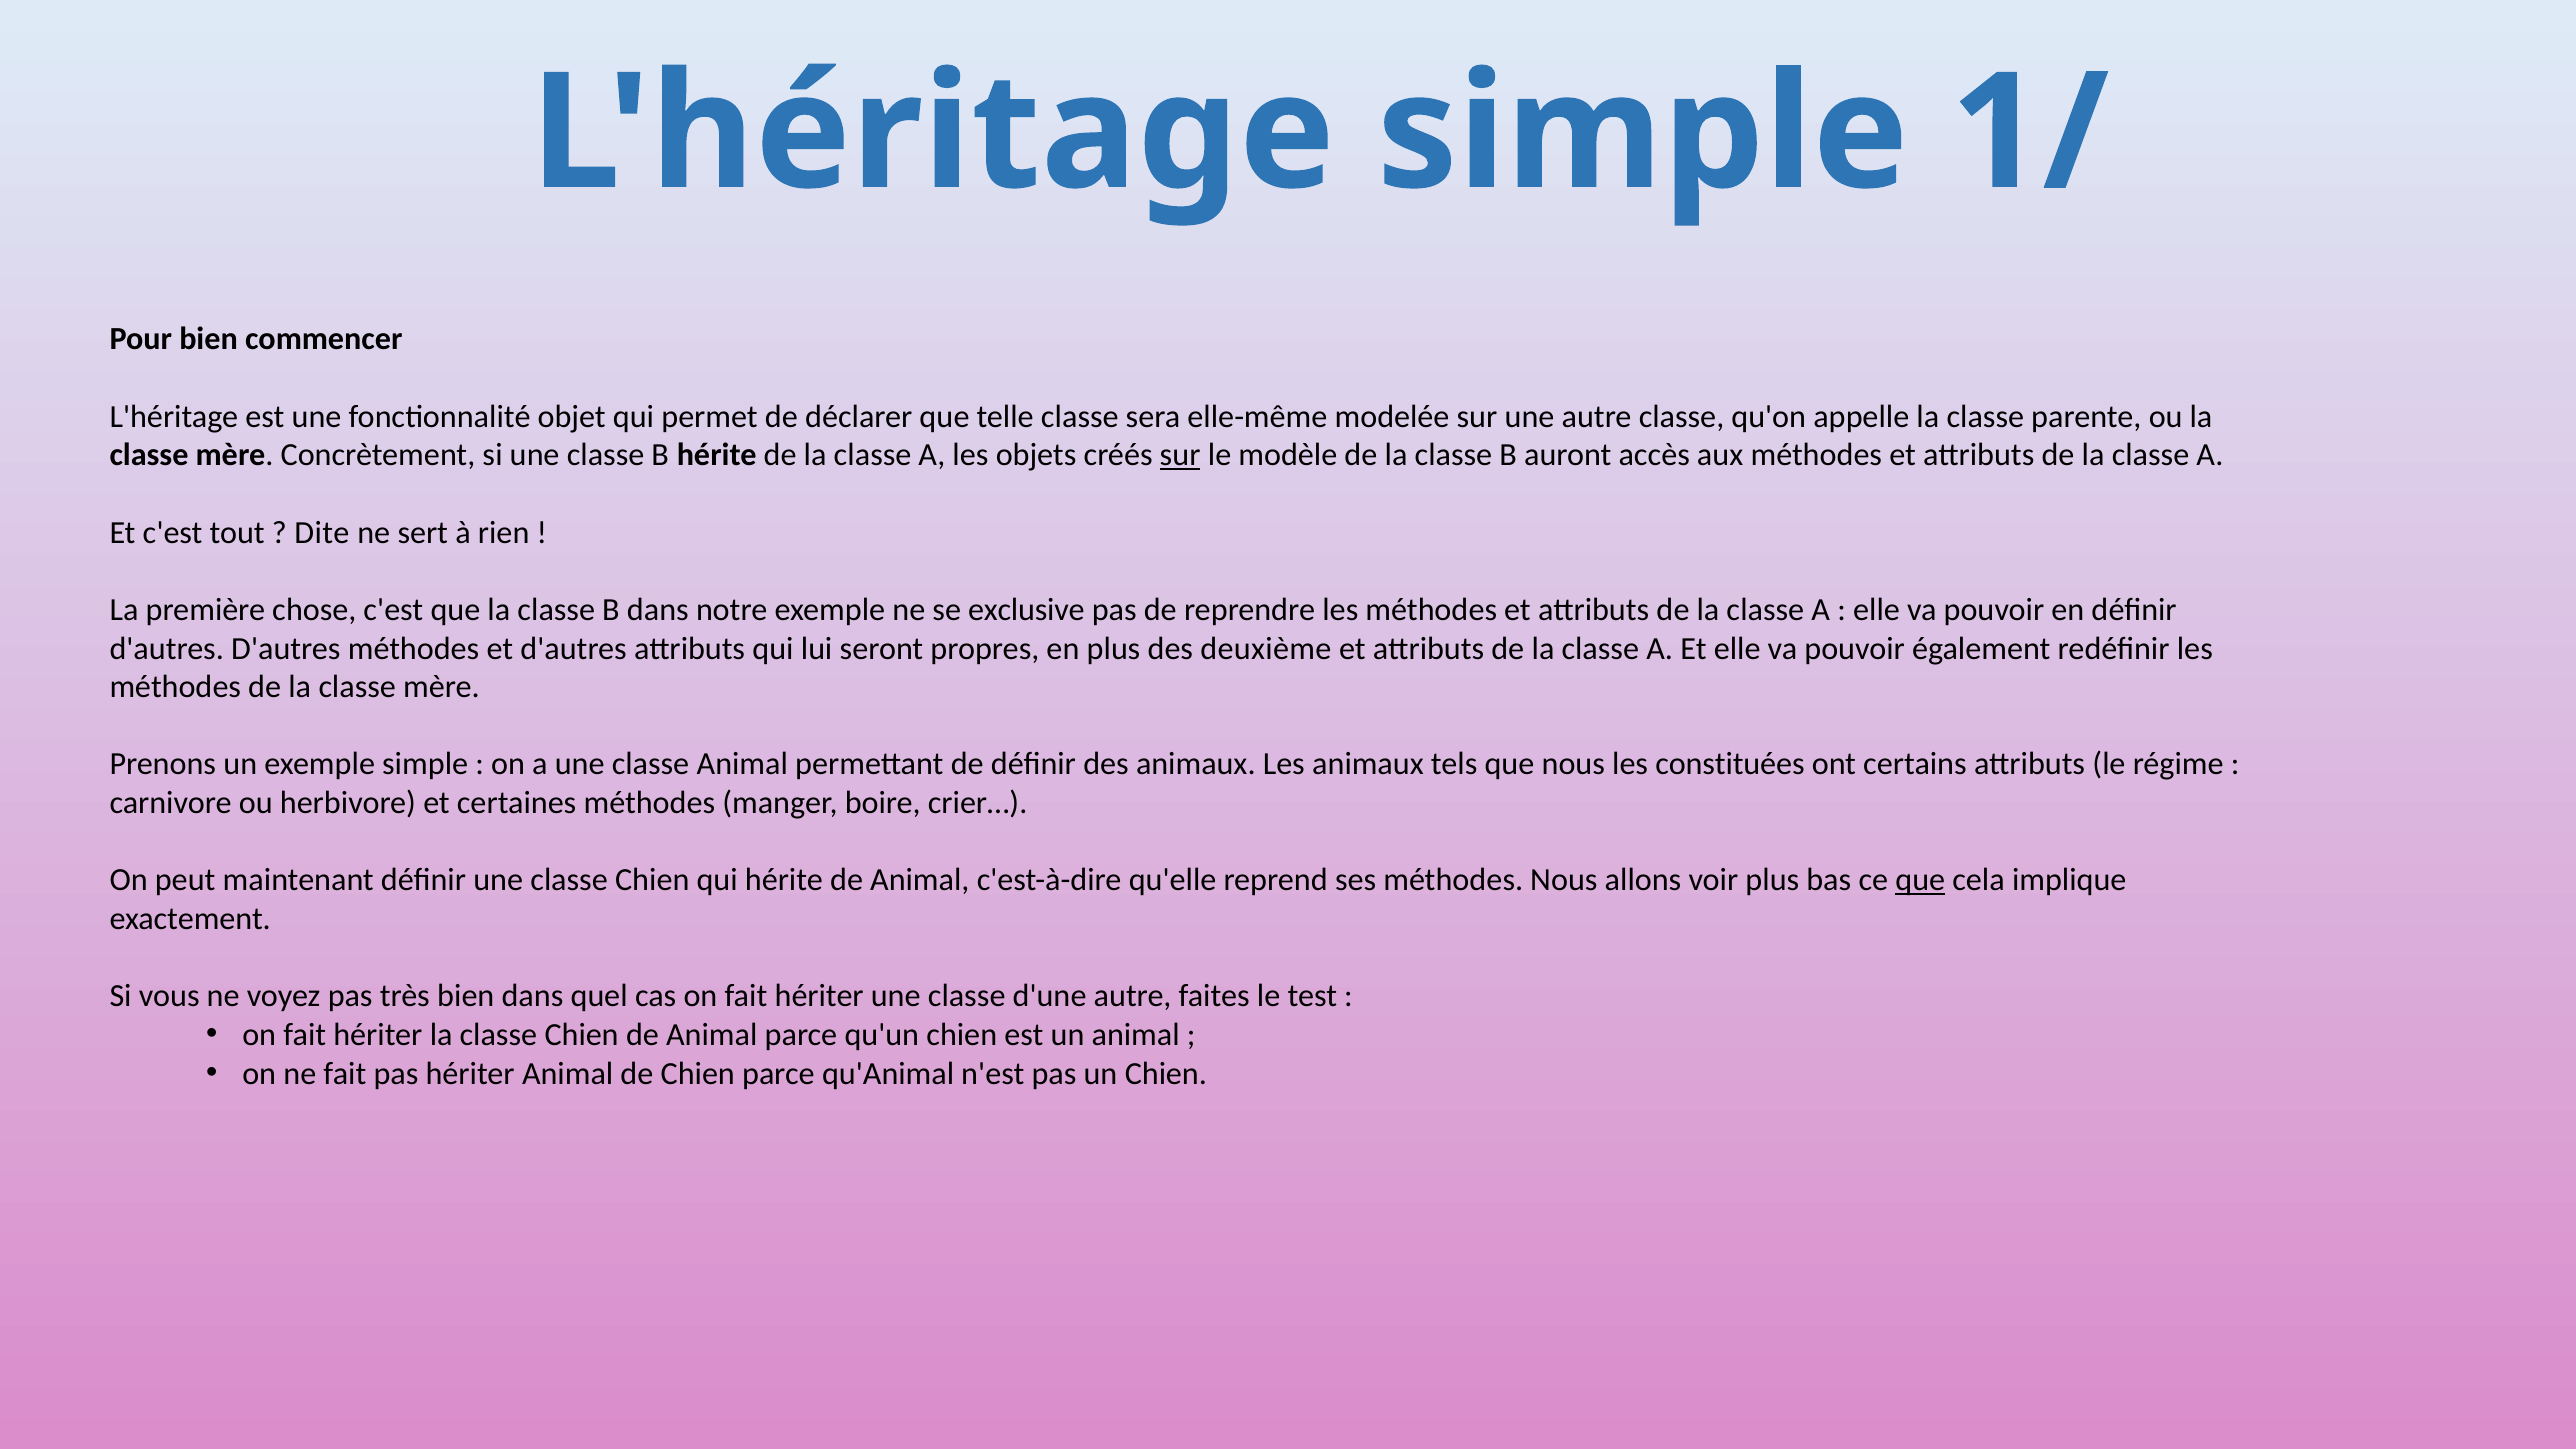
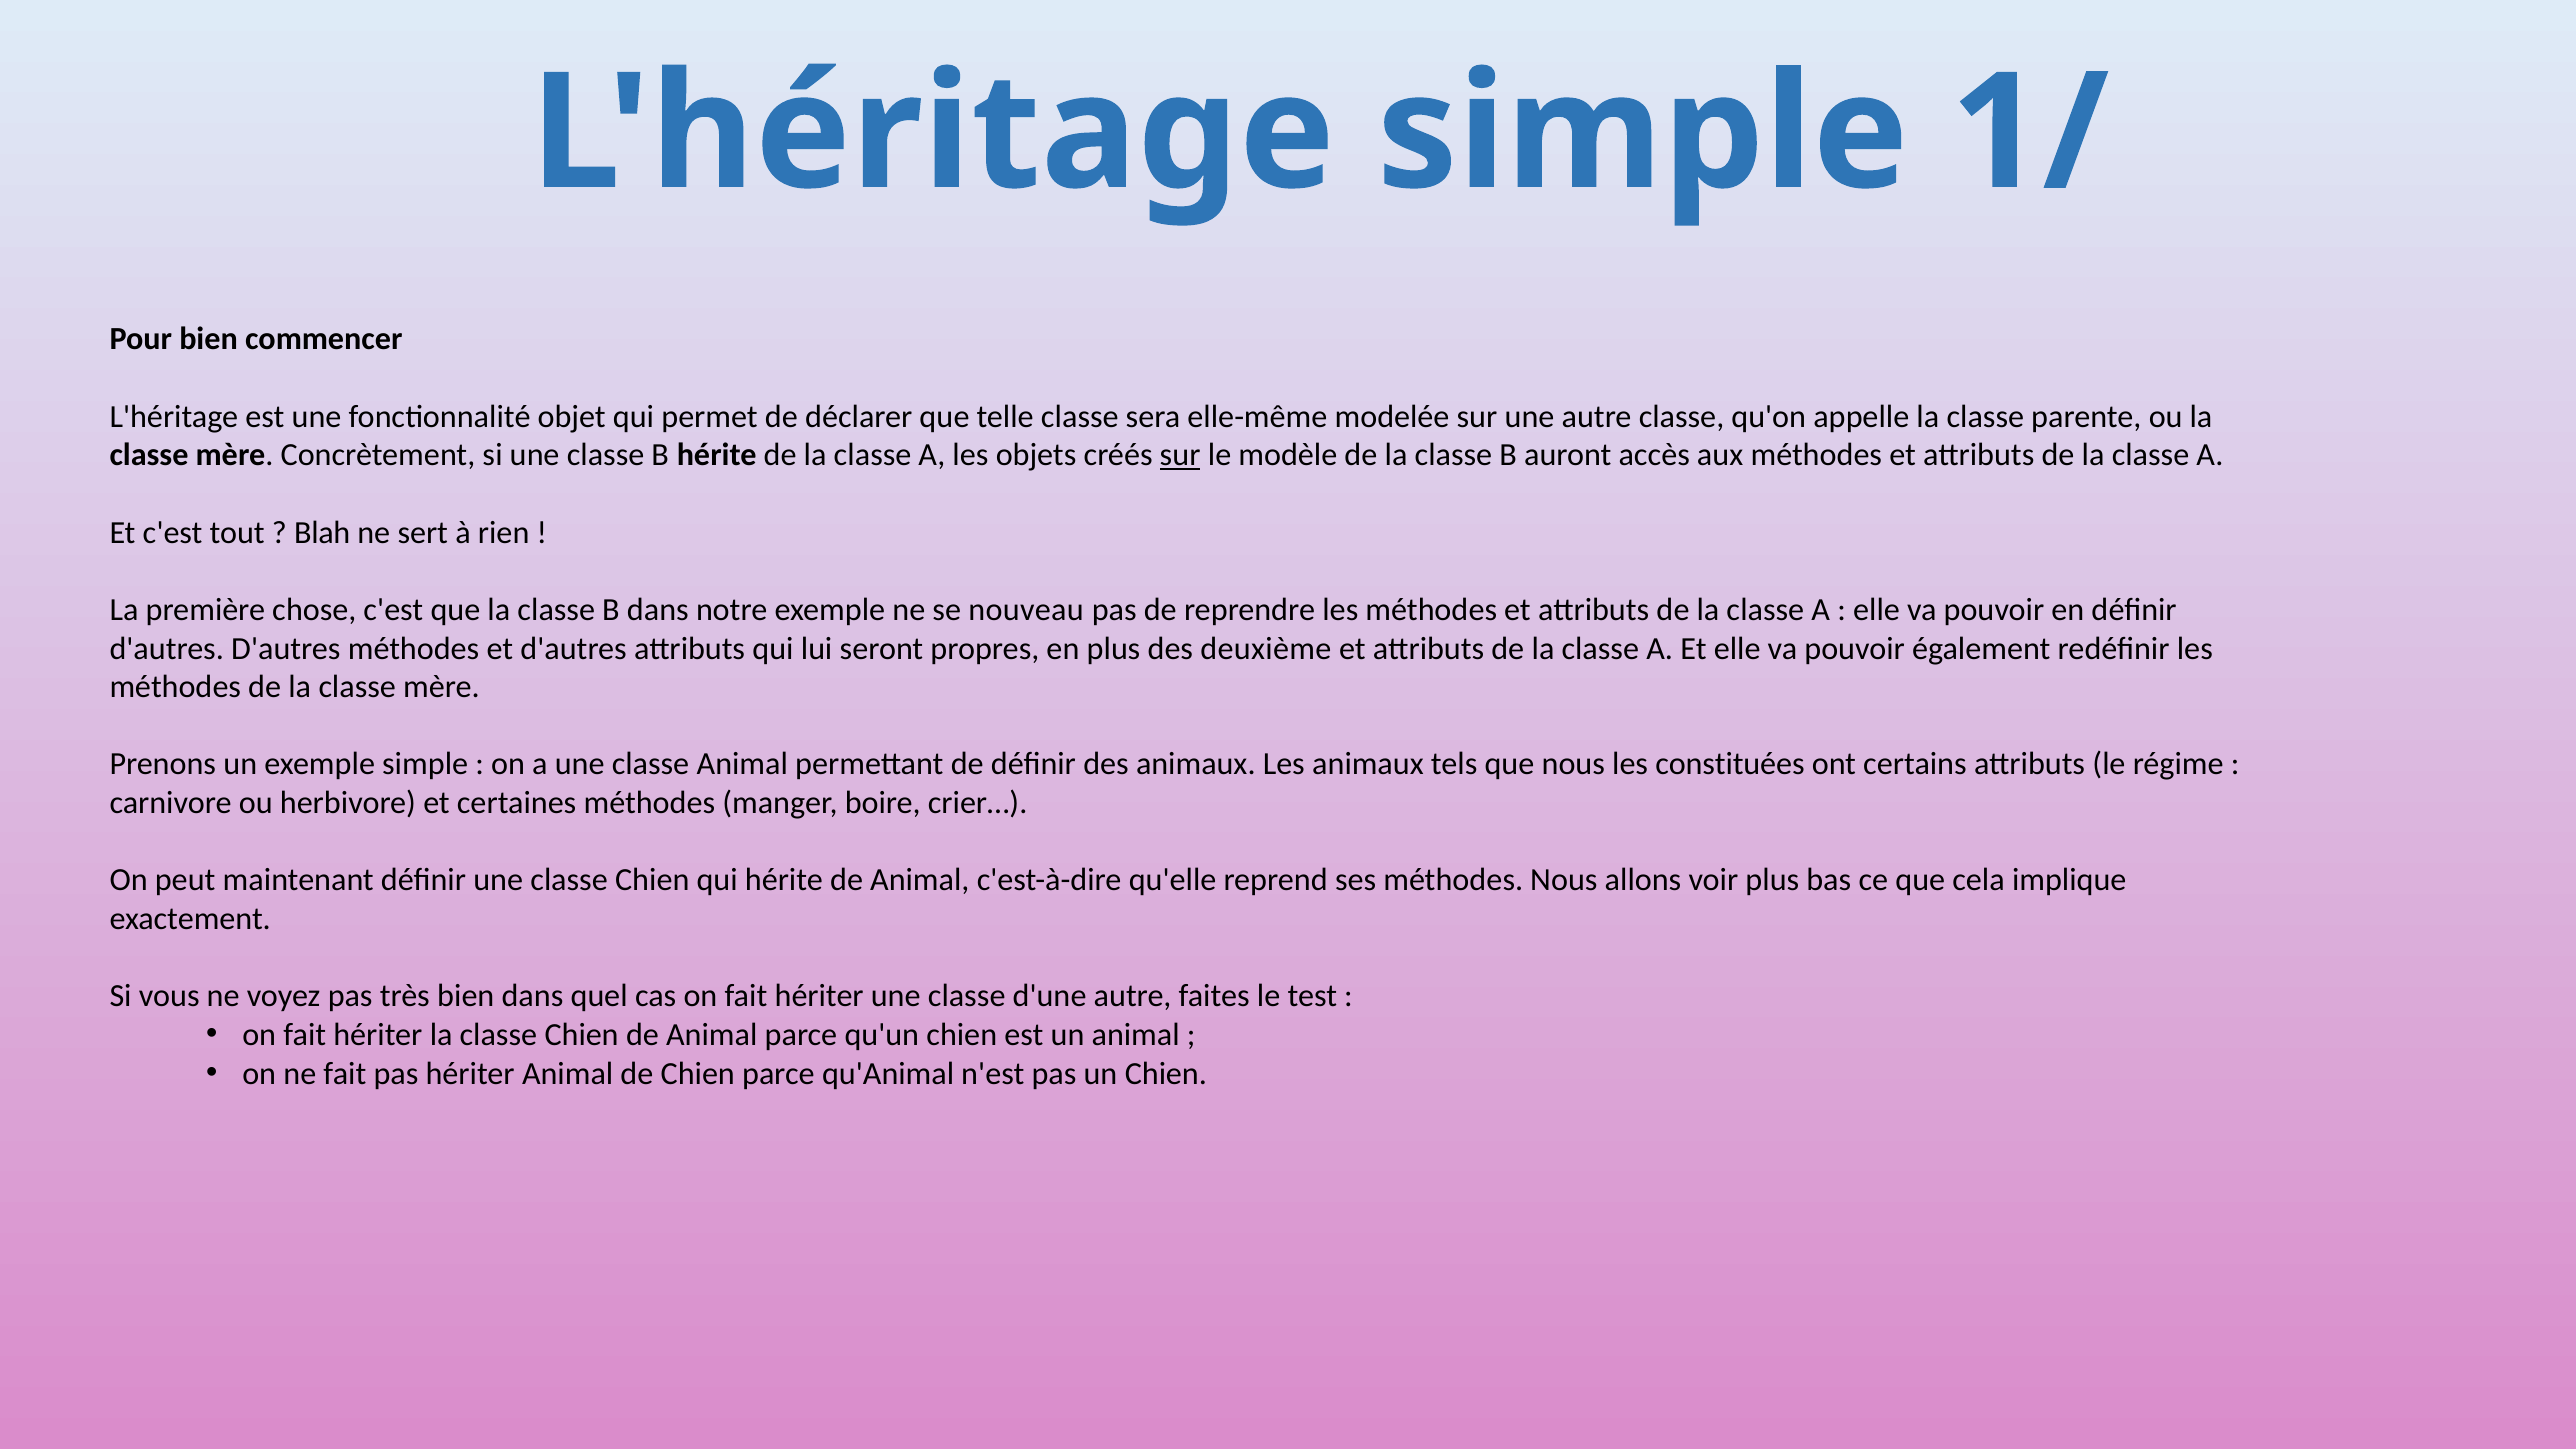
Dite: Dite -> Blah
exclusive: exclusive -> nouveau
que at (1920, 880) underline: present -> none
